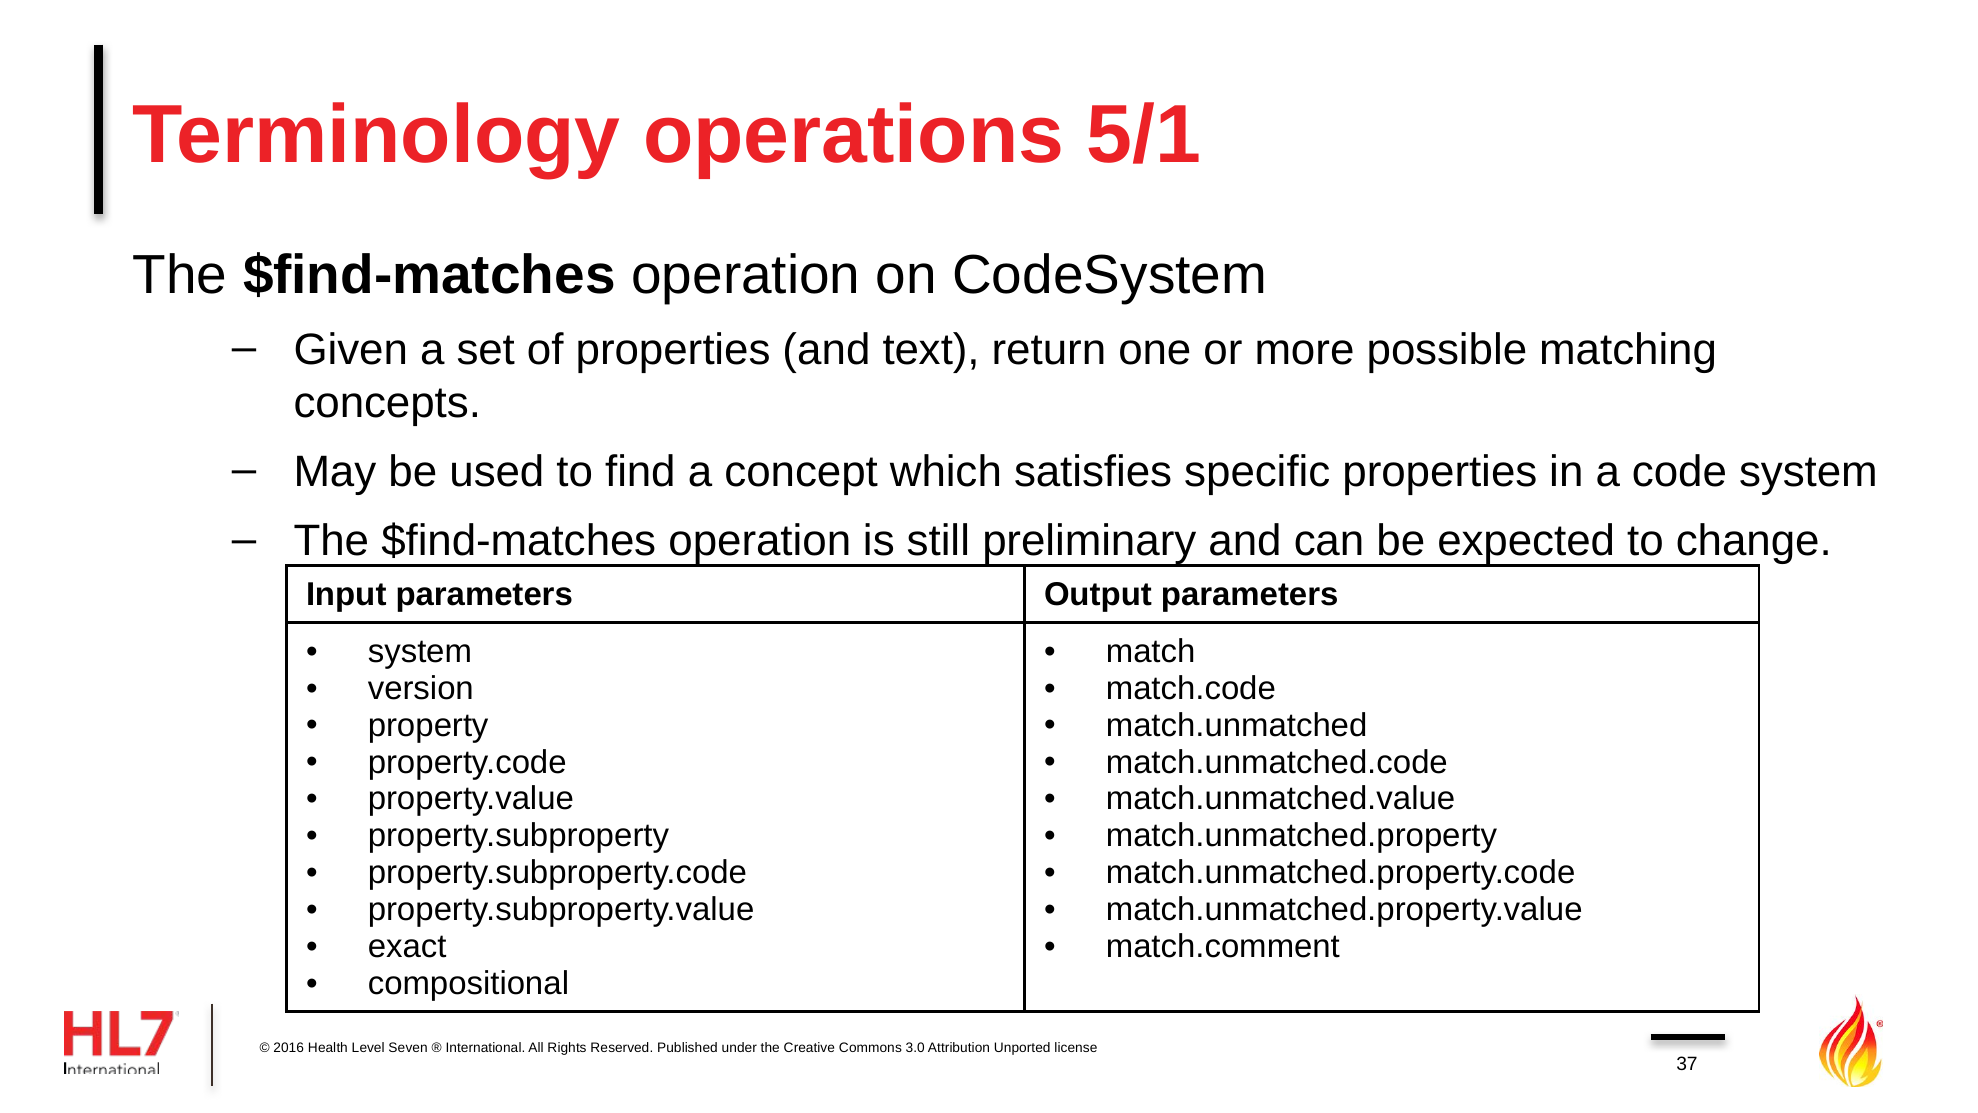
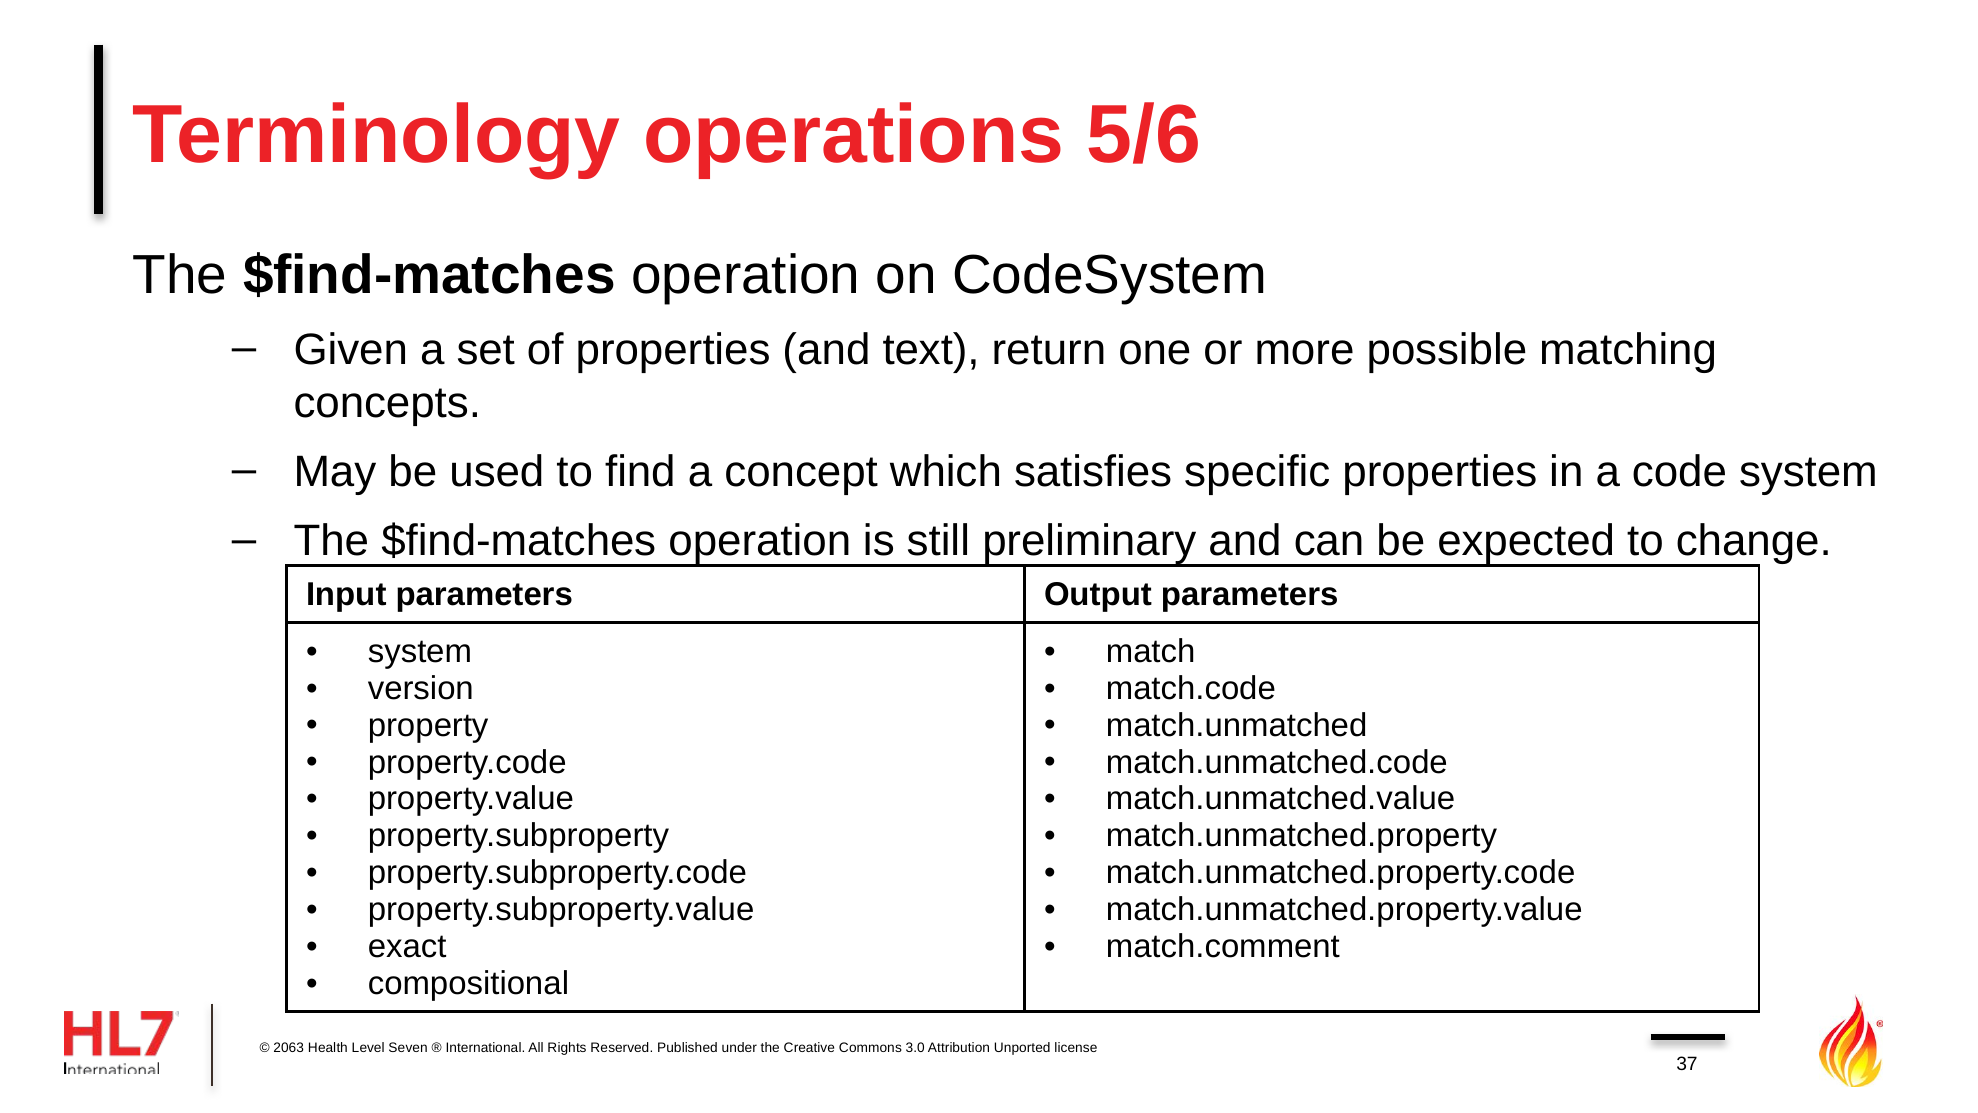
5/1: 5/1 -> 5/6
2016: 2016 -> 2063
